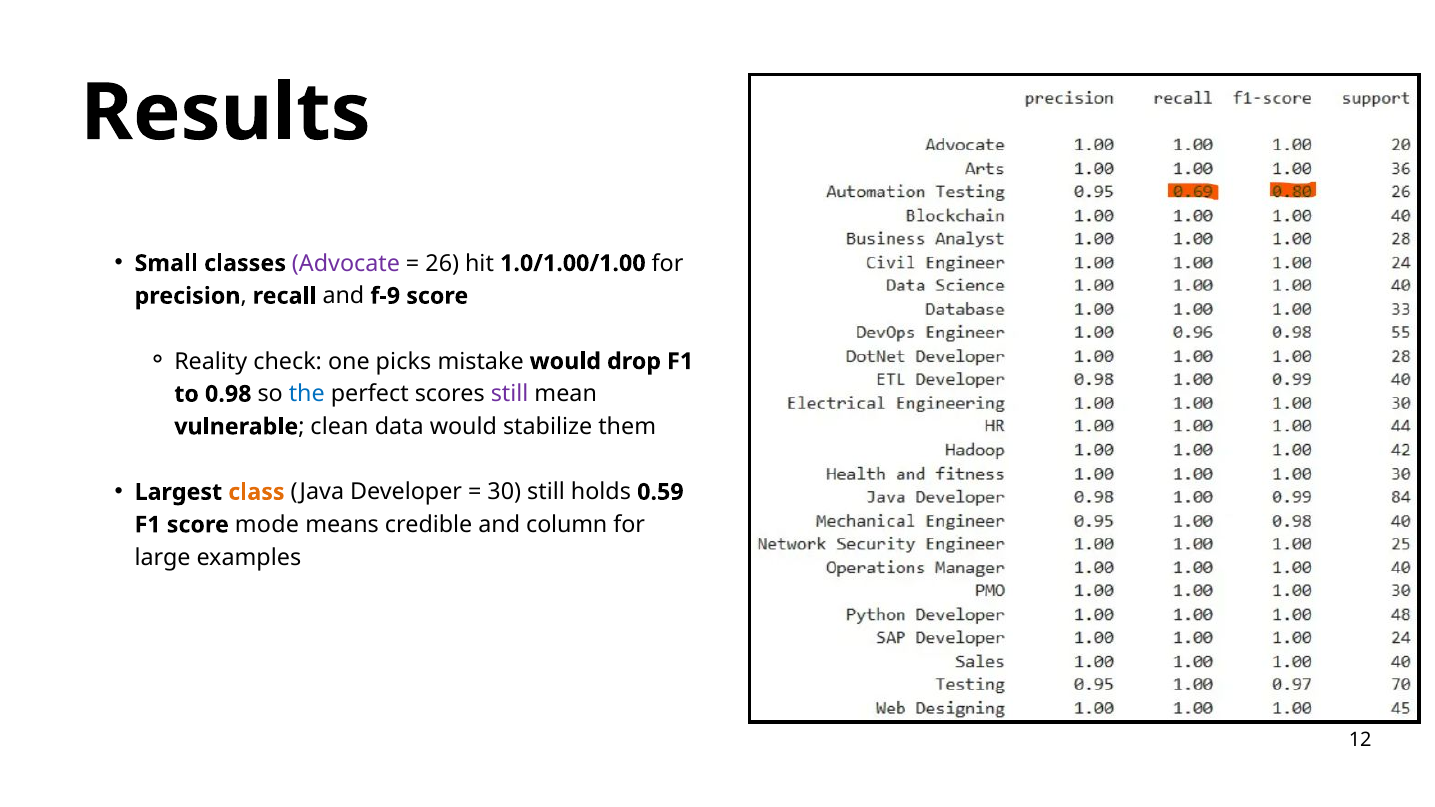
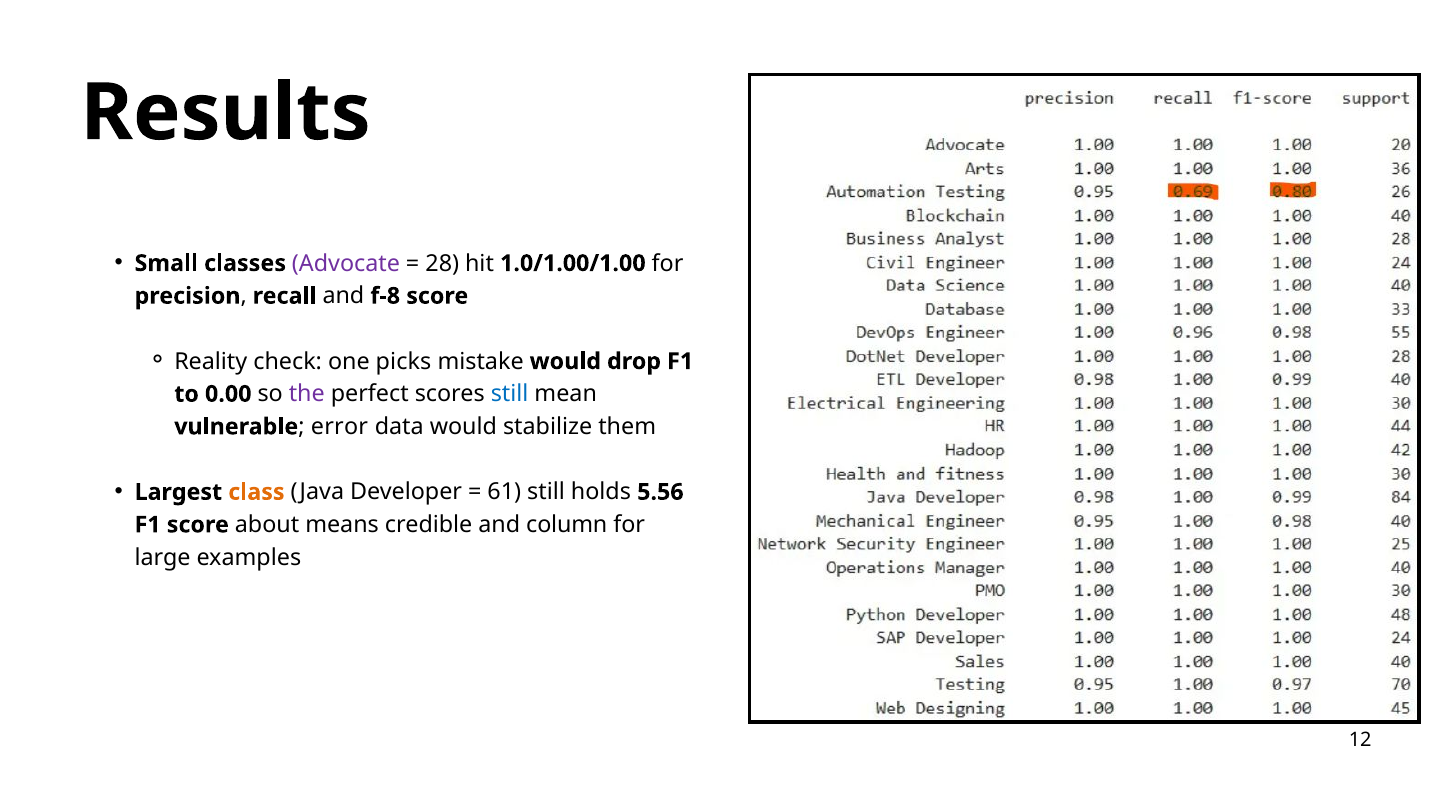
26: 26 -> 28
f-9: f-9 -> f-8
0.98: 0.98 -> 0.00
the colour: blue -> purple
still at (510, 394) colour: purple -> blue
clean: clean -> error
30: 30 -> 61
0.59: 0.59 -> 5.56
mode: mode -> about
